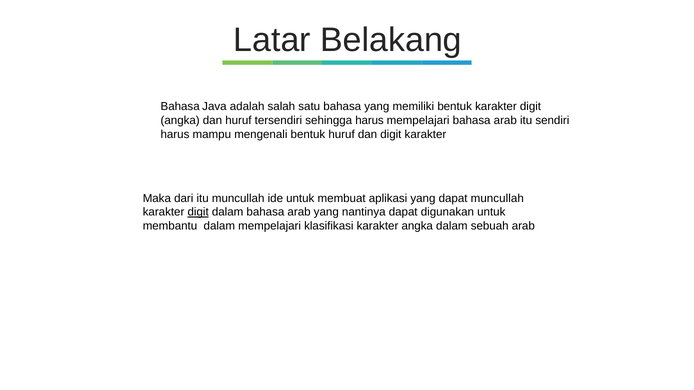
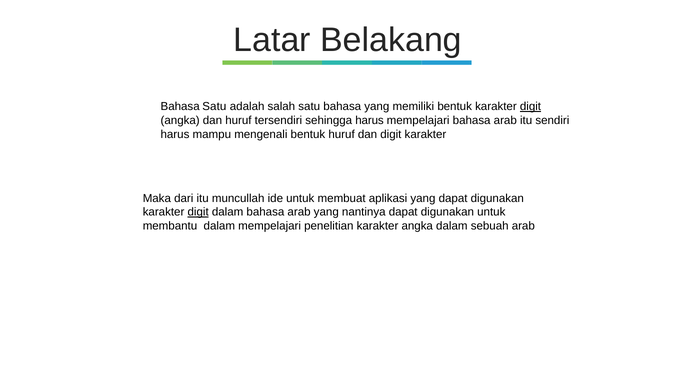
Bahasa Java: Java -> Satu
digit at (531, 107) underline: none -> present
yang dapat muncullah: muncullah -> digunakan
klasifikasi: klasifikasi -> penelitian
